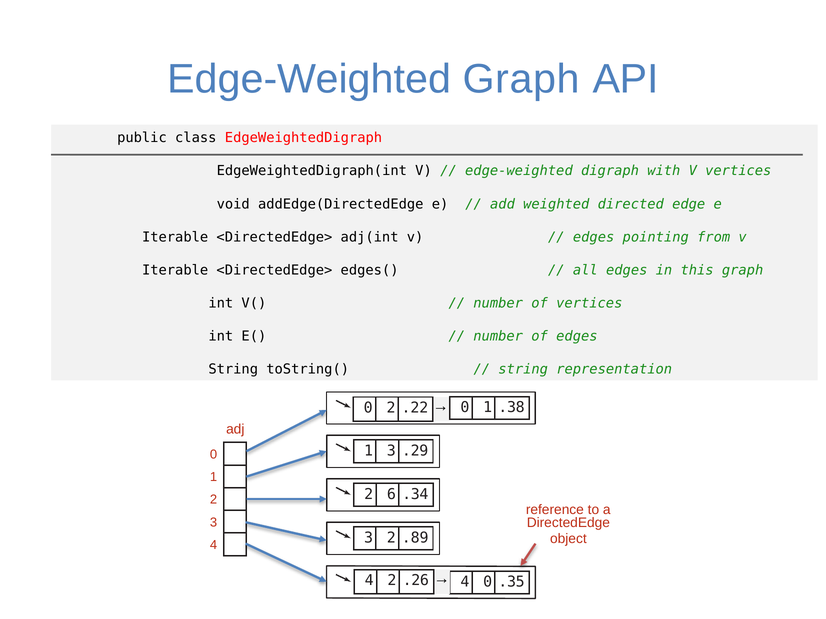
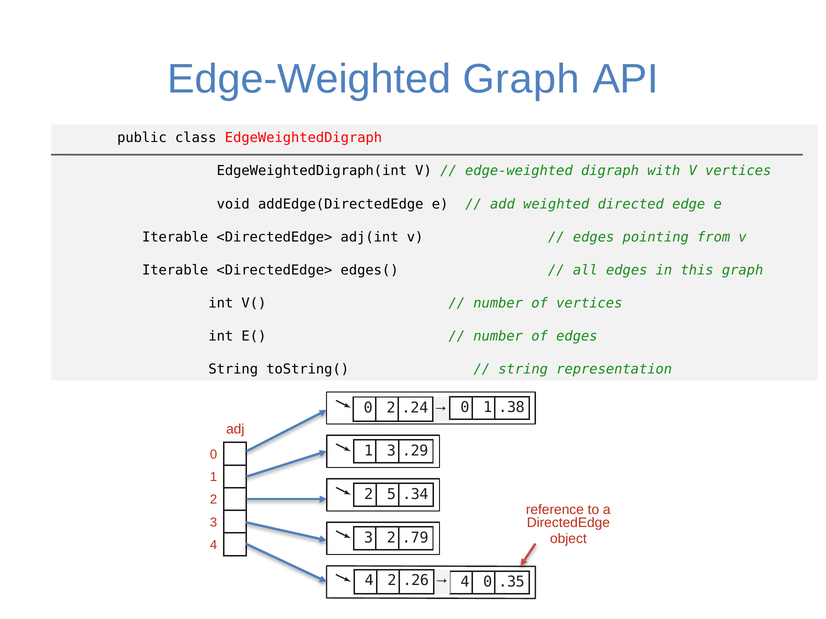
.22: .22 -> .24
6: 6 -> 5
.89: .89 -> .79
